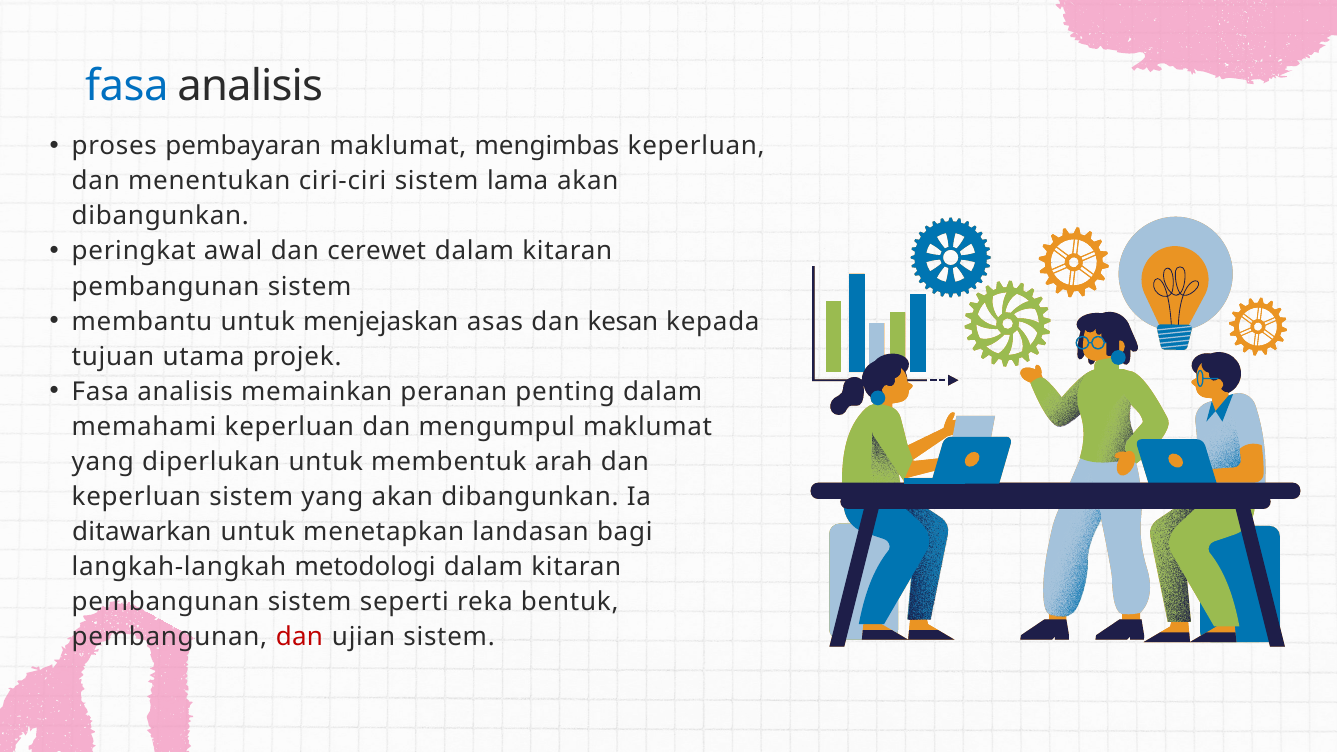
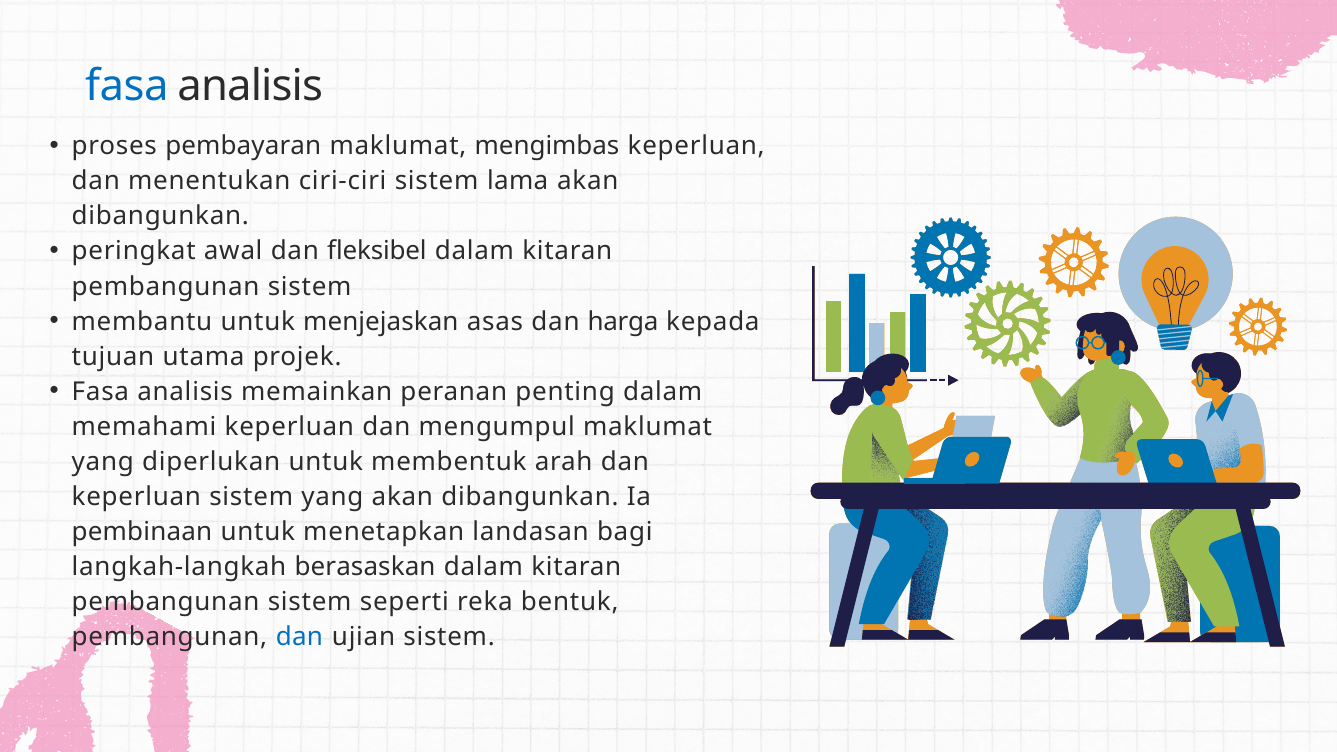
cerewet: cerewet -> fleksibel
kesan: kesan -> harga
ditawarkan: ditawarkan -> pembinaan
metodologi: metodologi -> berasaskan
dan at (299, 637) colour: red -> blue
